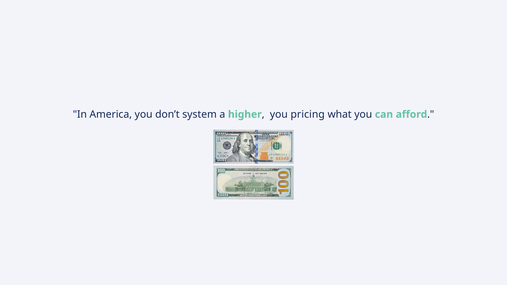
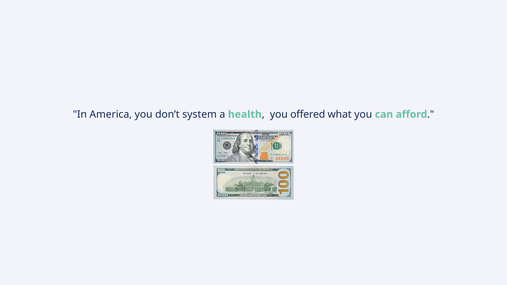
higher: higher -> health
pricing: pricing -> offered
